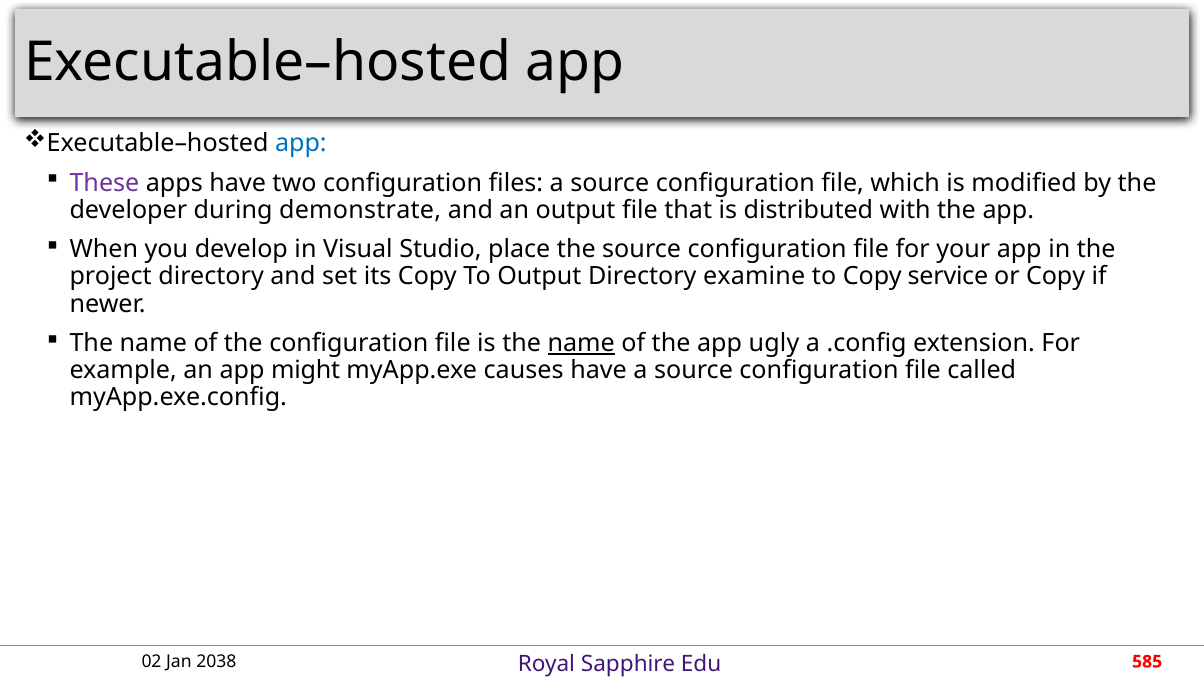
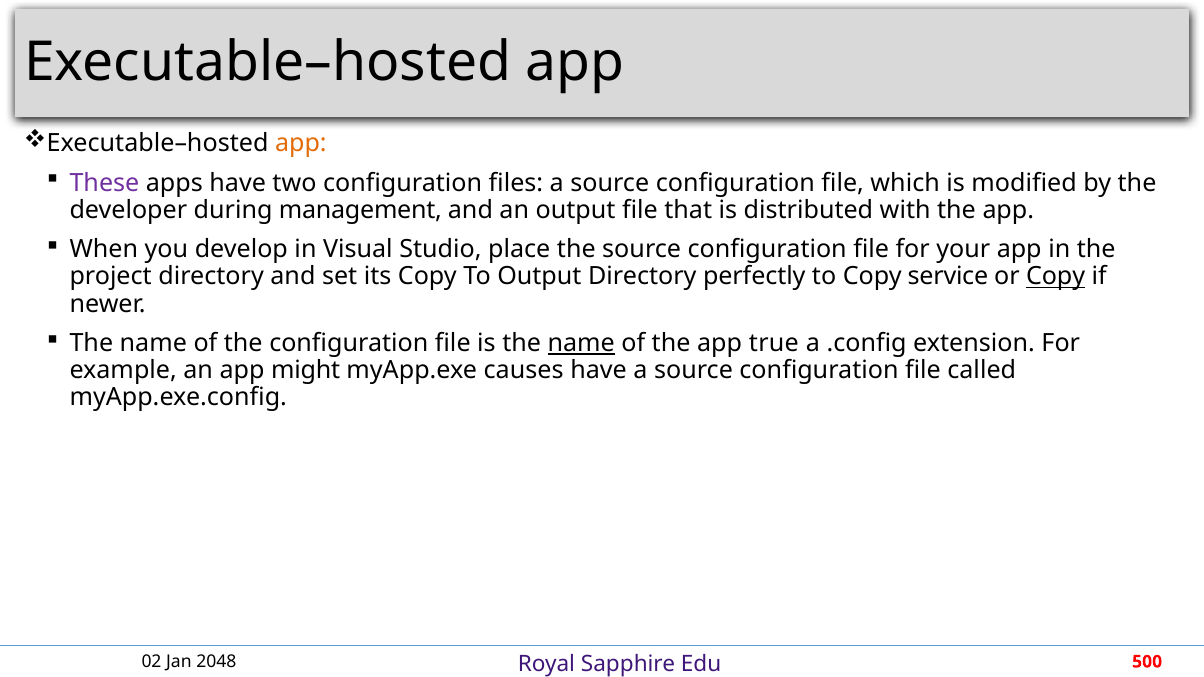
app at (301, 143) colour: blue -> orange
demonstrate: demonstrate -> management
examine: examine -> perfectly
Copy at (1056, 277) underline: none -> present
ugly: ugly -> true
2038: 2038 -> 2048
585: 585 -> 500
